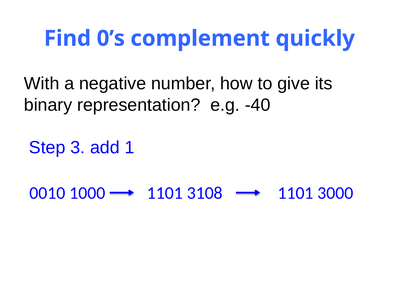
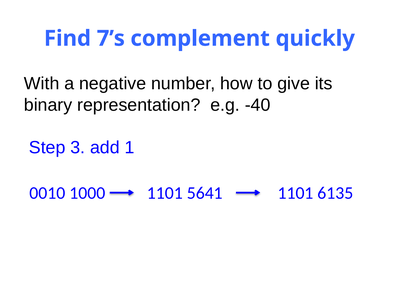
0’s: 0’s -> 7’s
3108: 3108 -> 5641
3000: 3000 -> 6135
